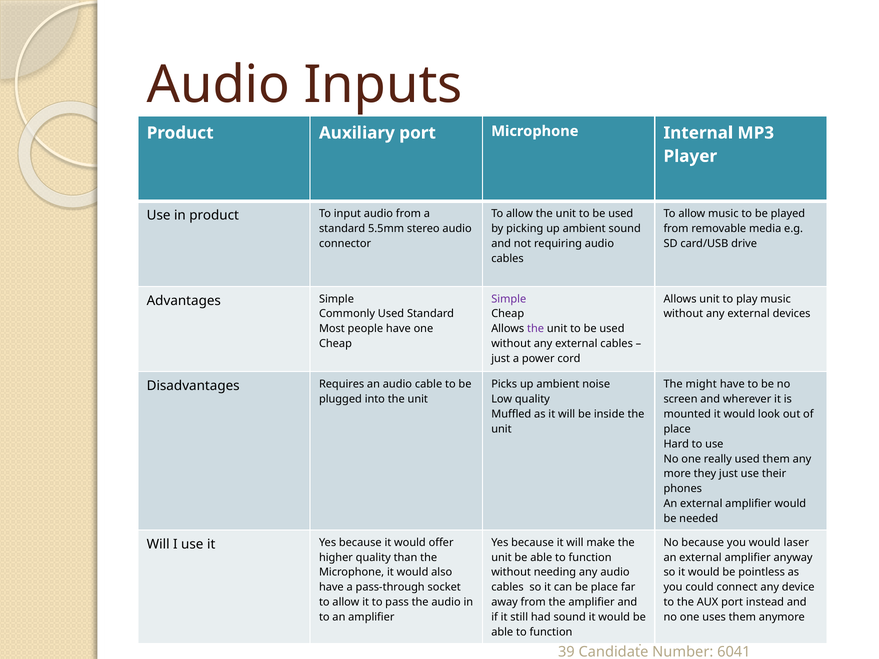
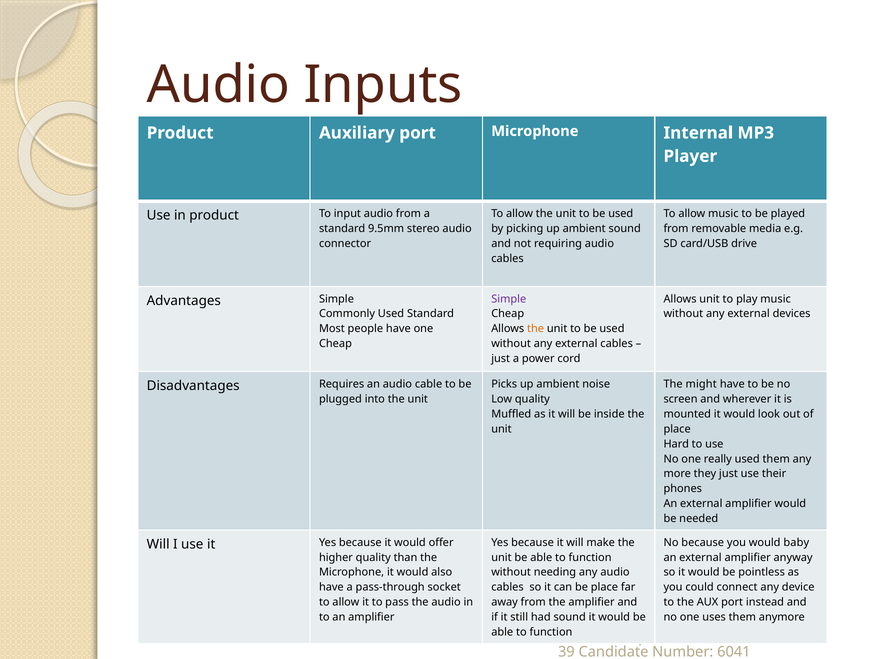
5.5mm: 5.5mm -> 9.5mm
the at (536, 329) colour: purple -> orange
laser: laser -> baby
